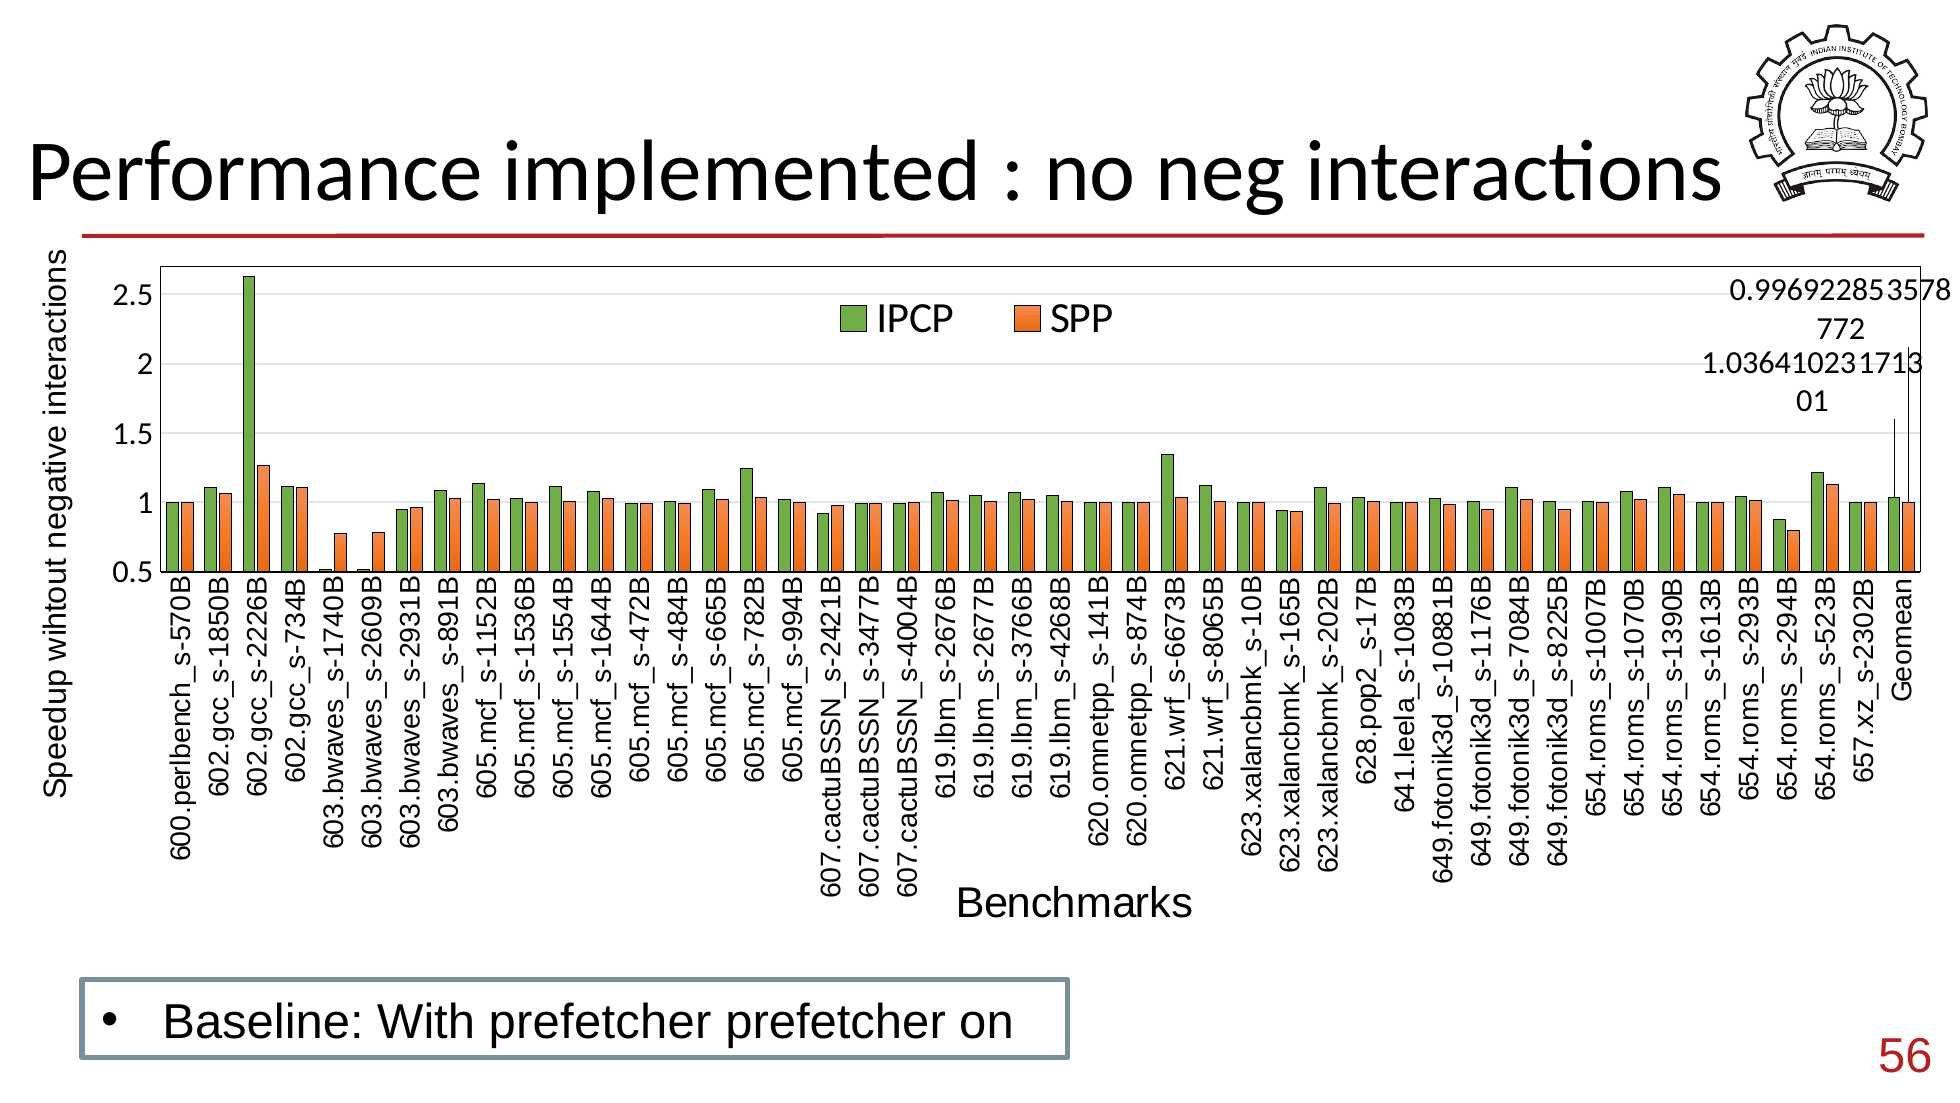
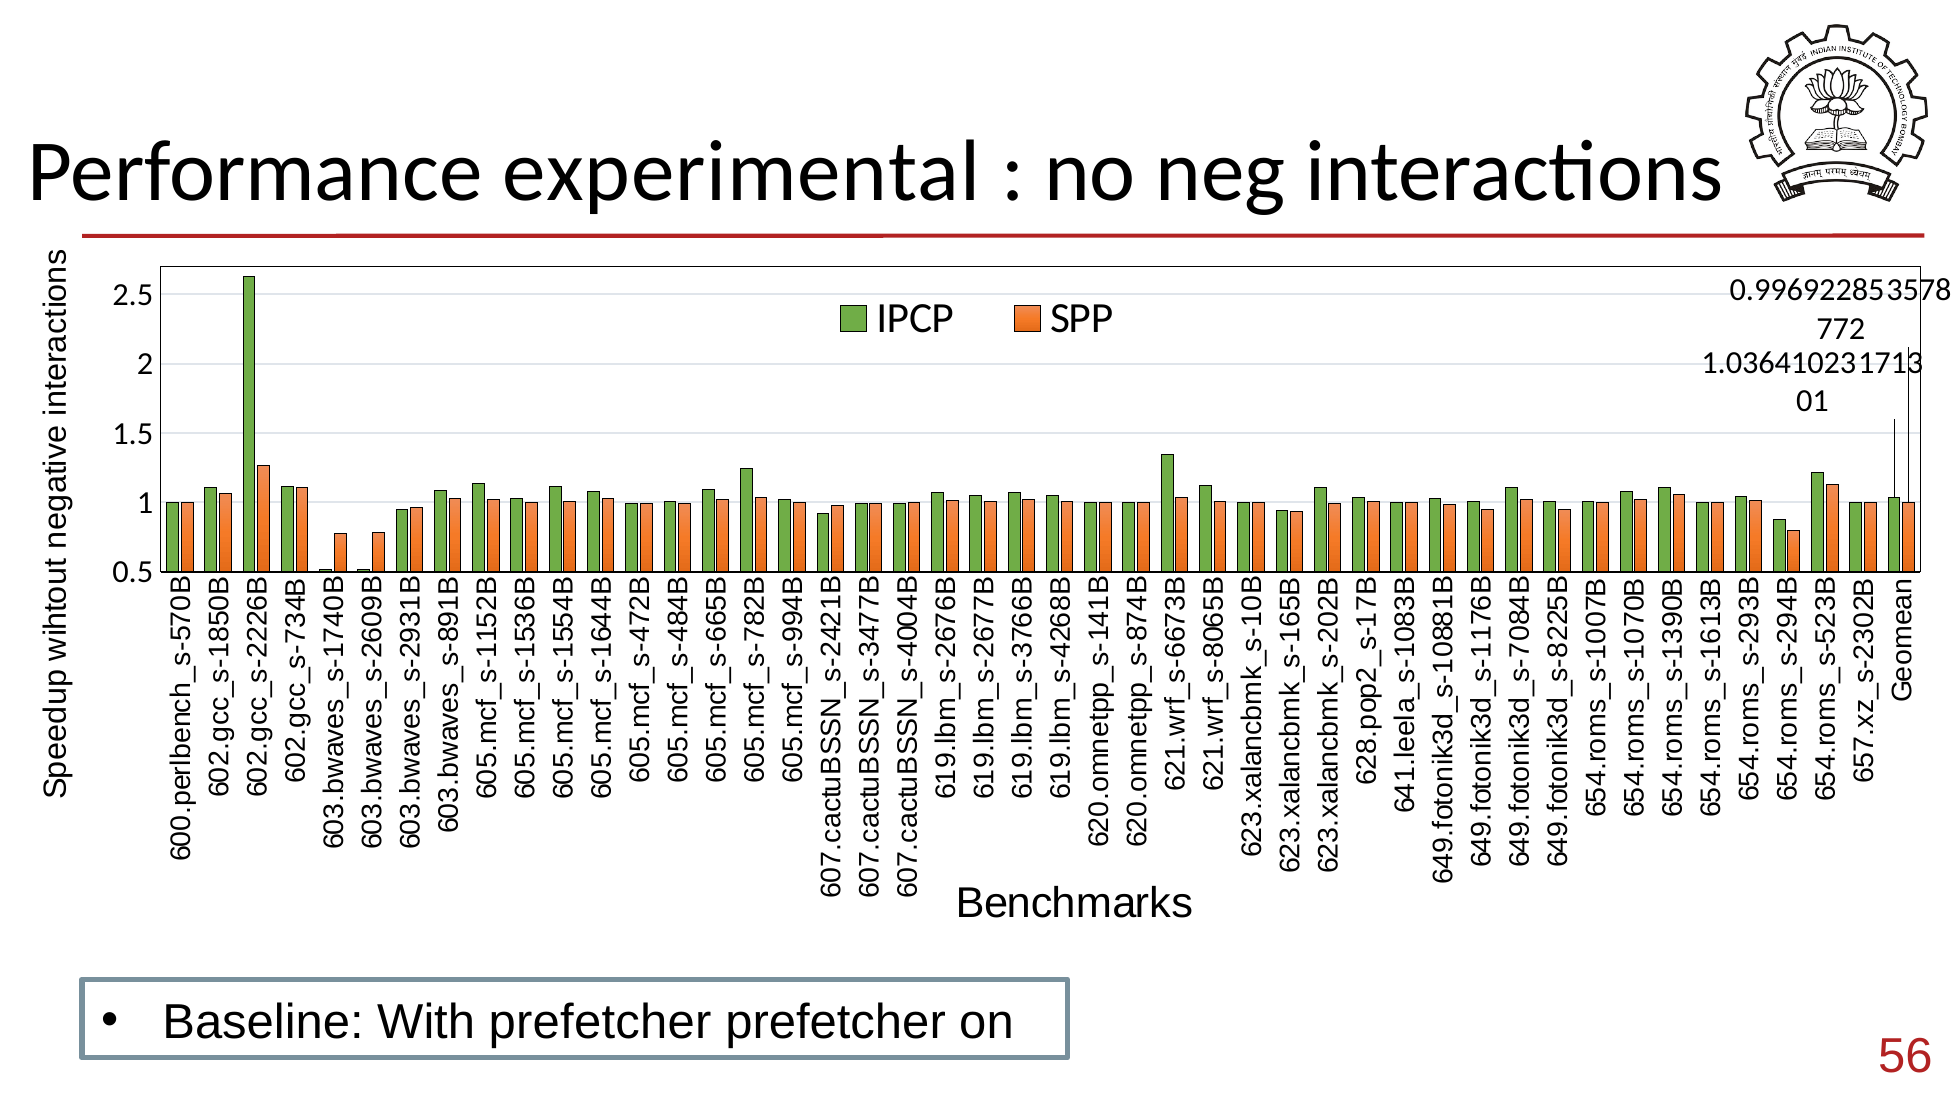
implemented: implemented -> experimental
